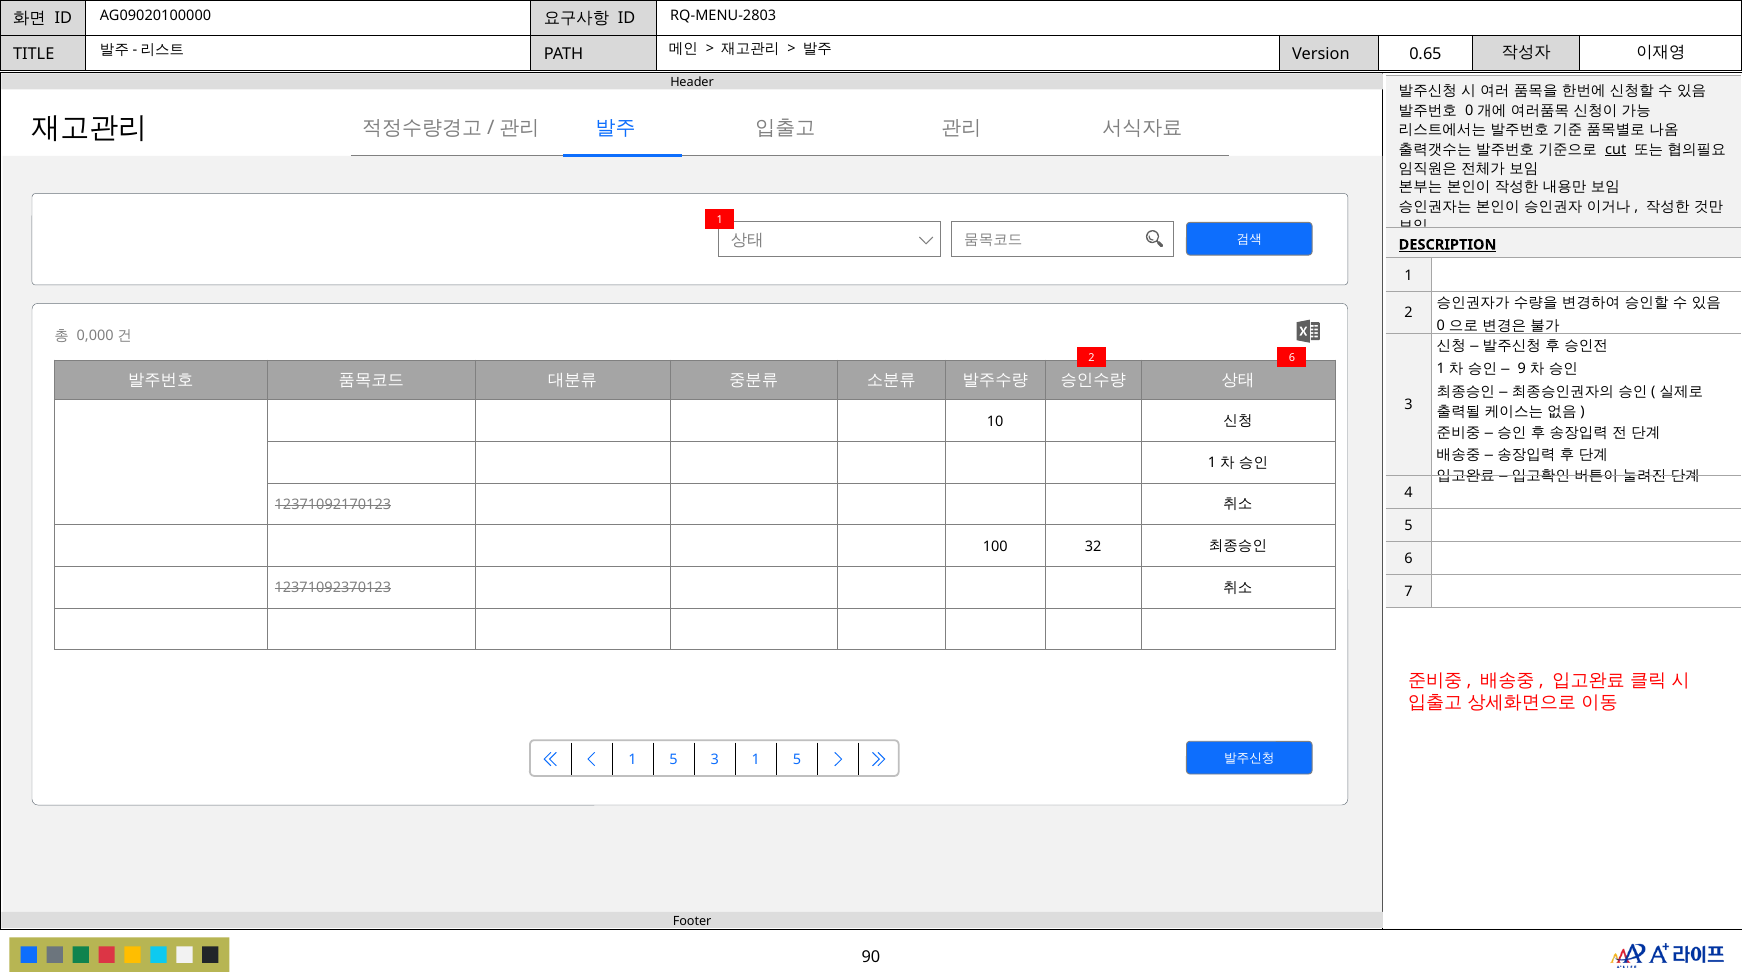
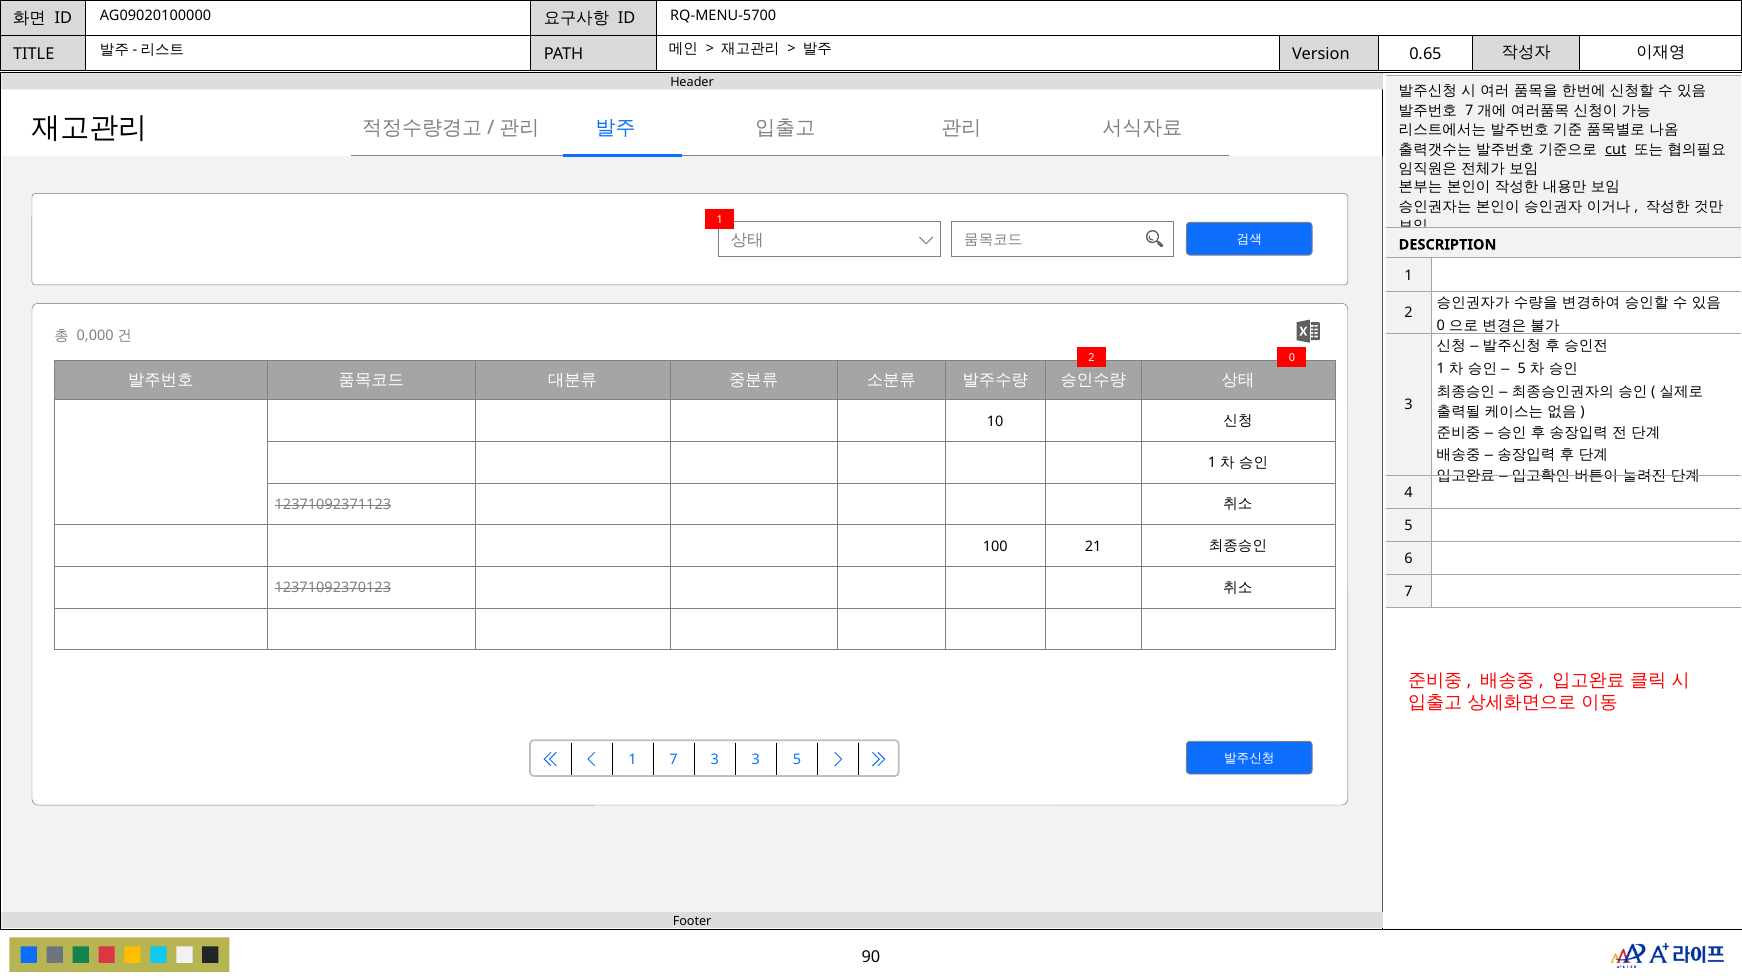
RQ-MENU-2803: RQ-MENU-2803 -> RQ-MENU-5700
0 at (1469, 111): 0 -> 7
DESCRIPTION underline: present -> none
2 6: 6 -> 0
9 at (1522, 368): 9 -> 5
12371092170123: 12371092170123 -> 12371092371123
32: 32 -> 21
5 at (674, 760): 5 -> 7
3 1: 1 -> 3
